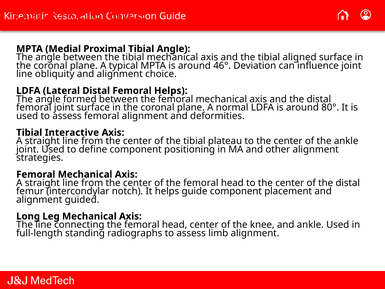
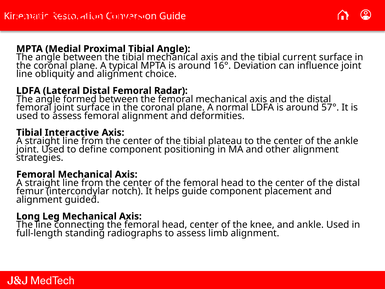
aligned: aligned -> current
46°: 46° -> 16°
Femoral Helps: Helps -> Radar
80°: 80° -> 57°
